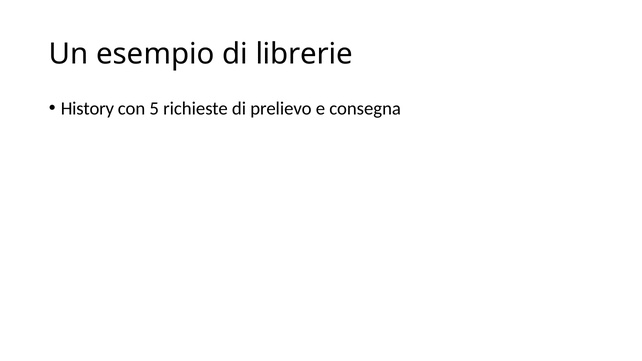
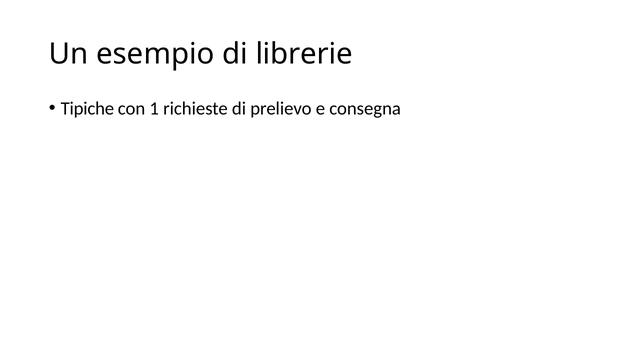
History: History -> Tipiche
5: 5 -> 1
